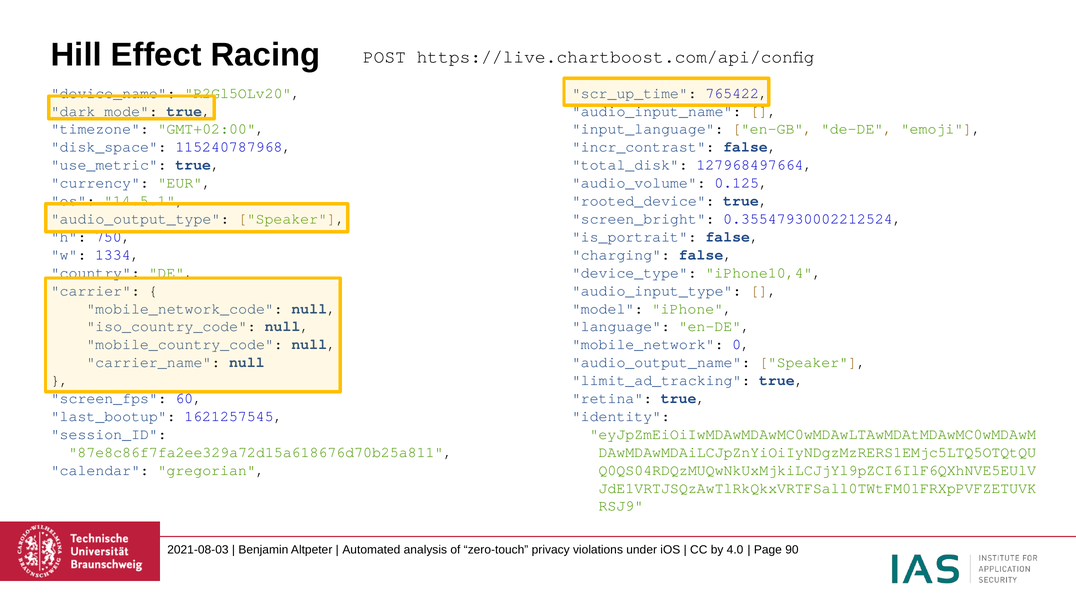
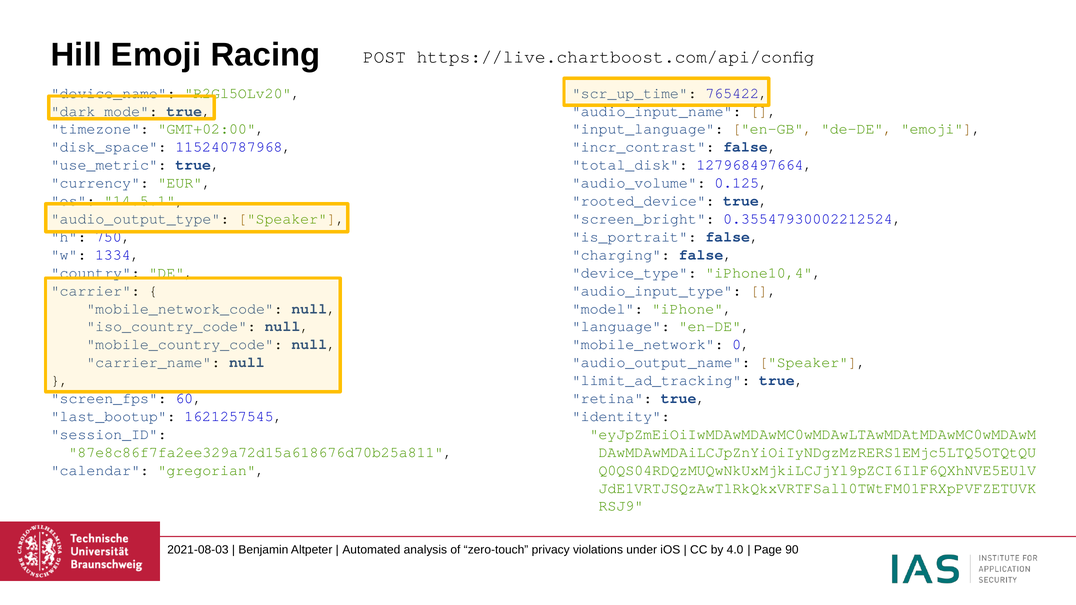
Hill Effect: Effect -> Emoji
